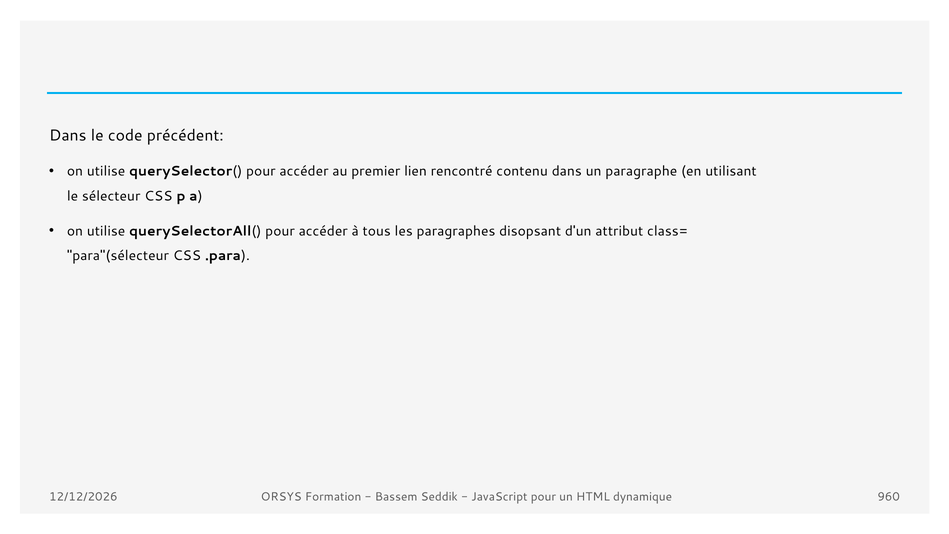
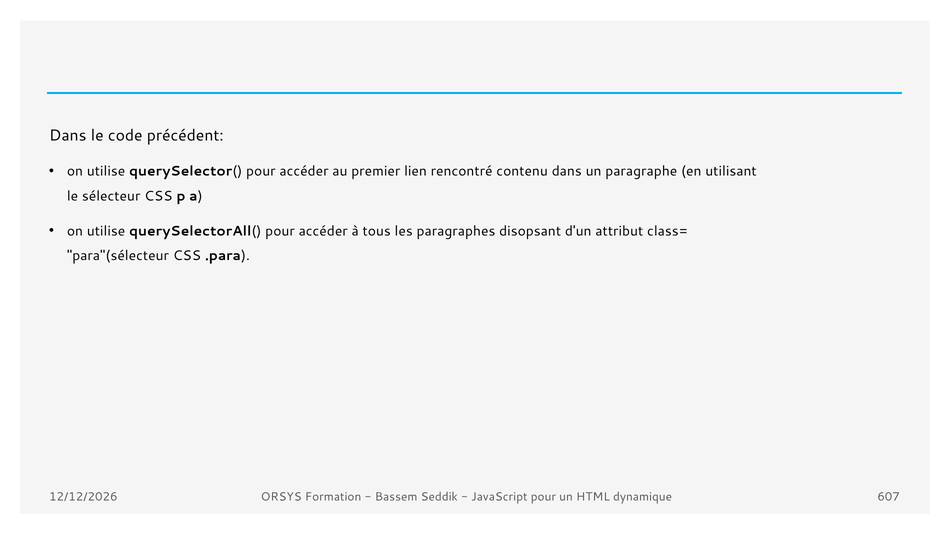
960: 960 -> 607
